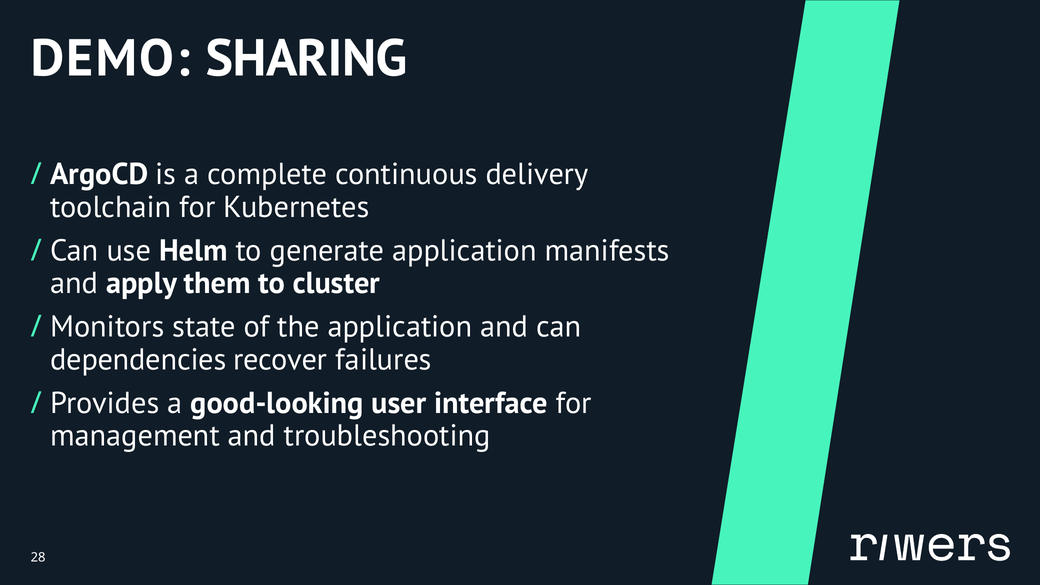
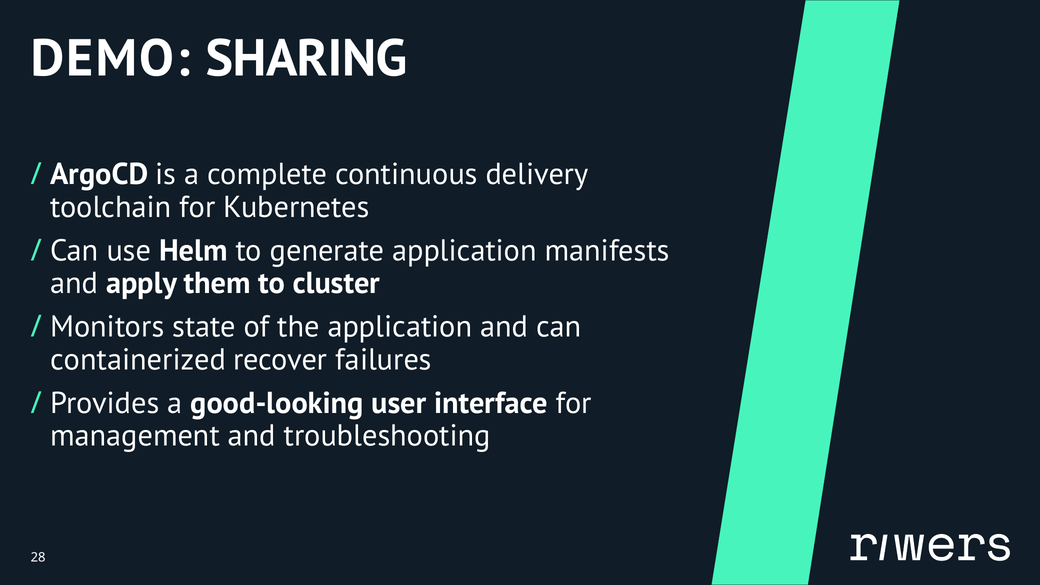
dependencies: dependencies -> containerized
